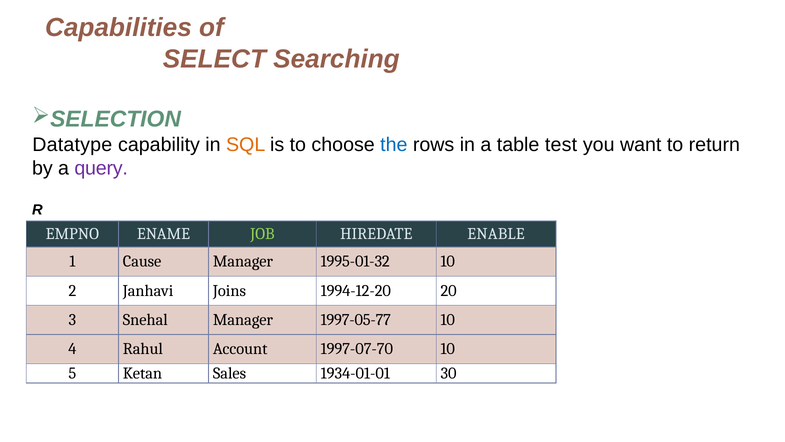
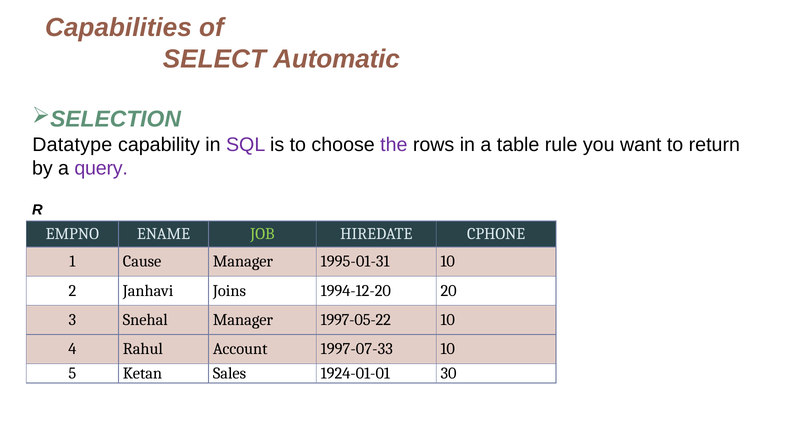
Searching: Searching -> Automatic
SQL colour: orange -> purple
the colour: blue -> purple
test: test -> rule
ENABLE: ENABLE -> CPHONE
1995-01-32: 1995-01-32 -> 1995-01-31
1997-05-77: 1997-05-77 -> 1997-05-22
1997-07-70: 1997-07-70 -> 1997-07-33
1934-01-01: 1934-01-01 -> 1924-01-01
